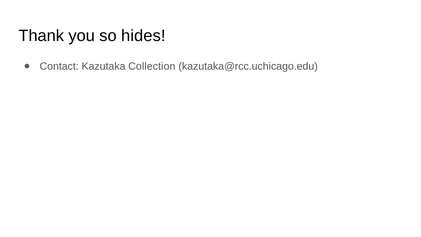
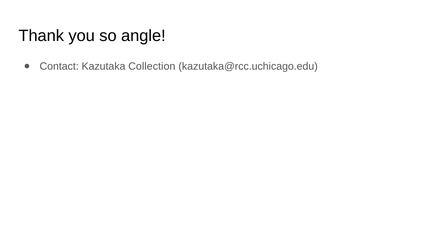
hides: hides -> angle
